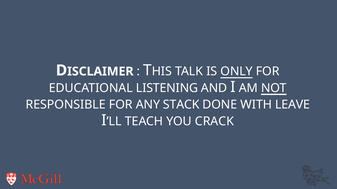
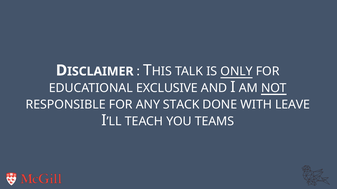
LISTENING: LISTENING -> EXCLUSIVE
CRACK: CRACK -> TEAMS
